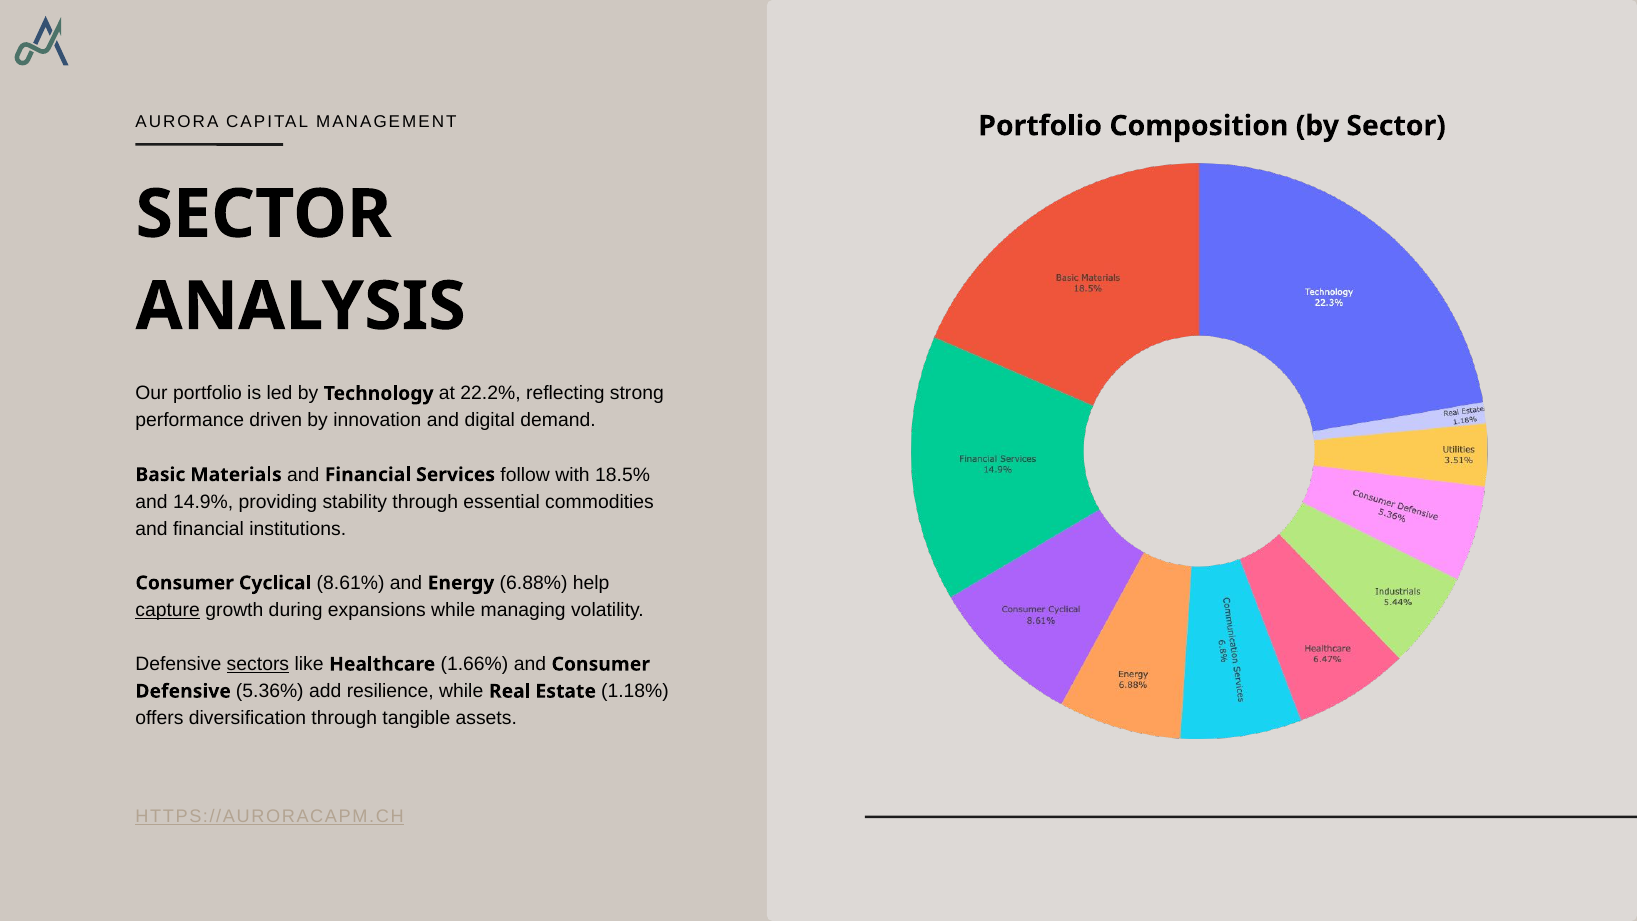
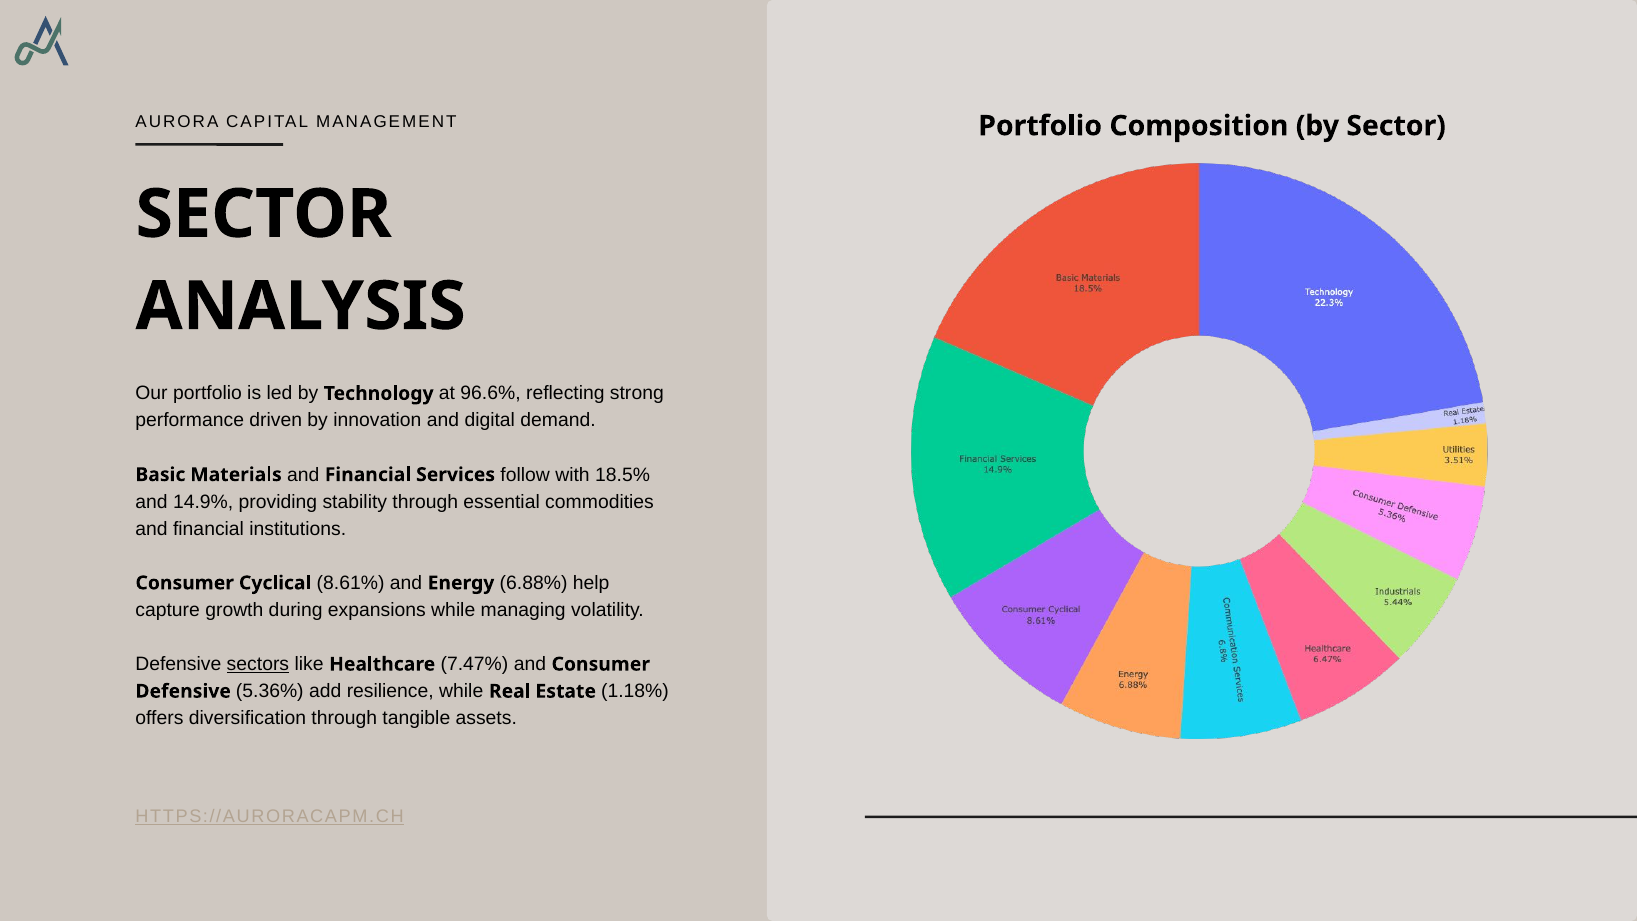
22.2%: 22.2% -> 96.6%
capture underline: present -> none
1.66%: 1.66% -> 7.47%
